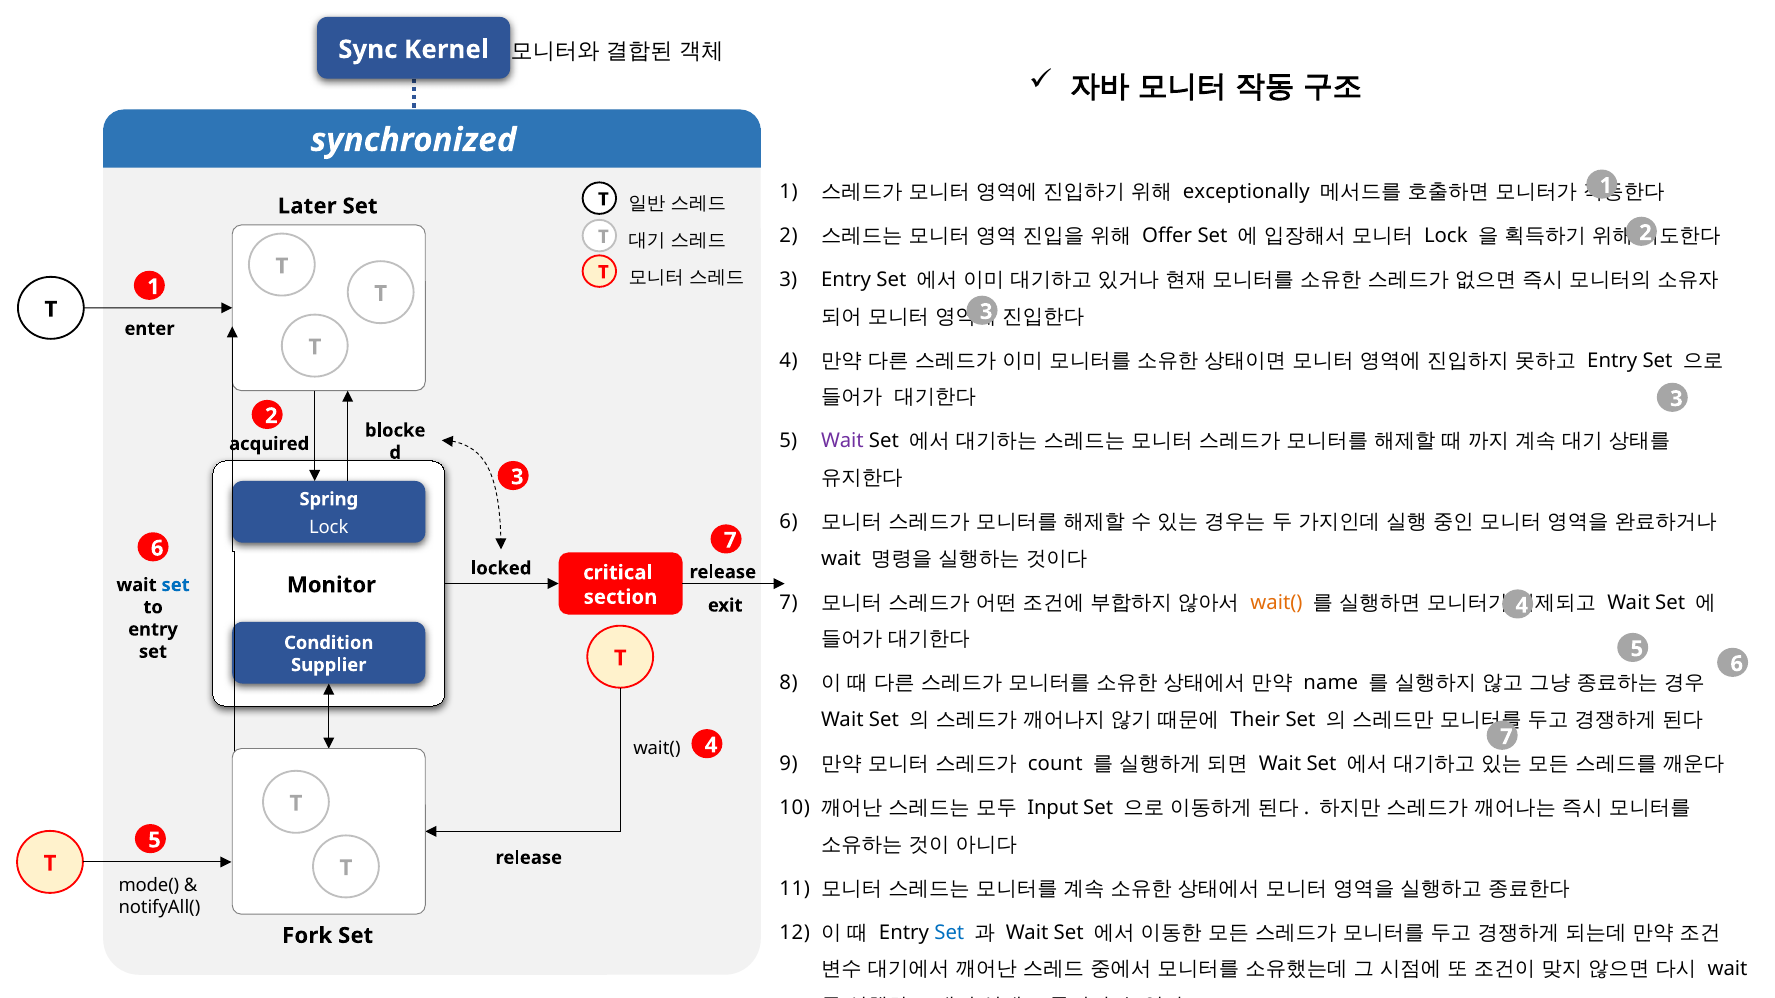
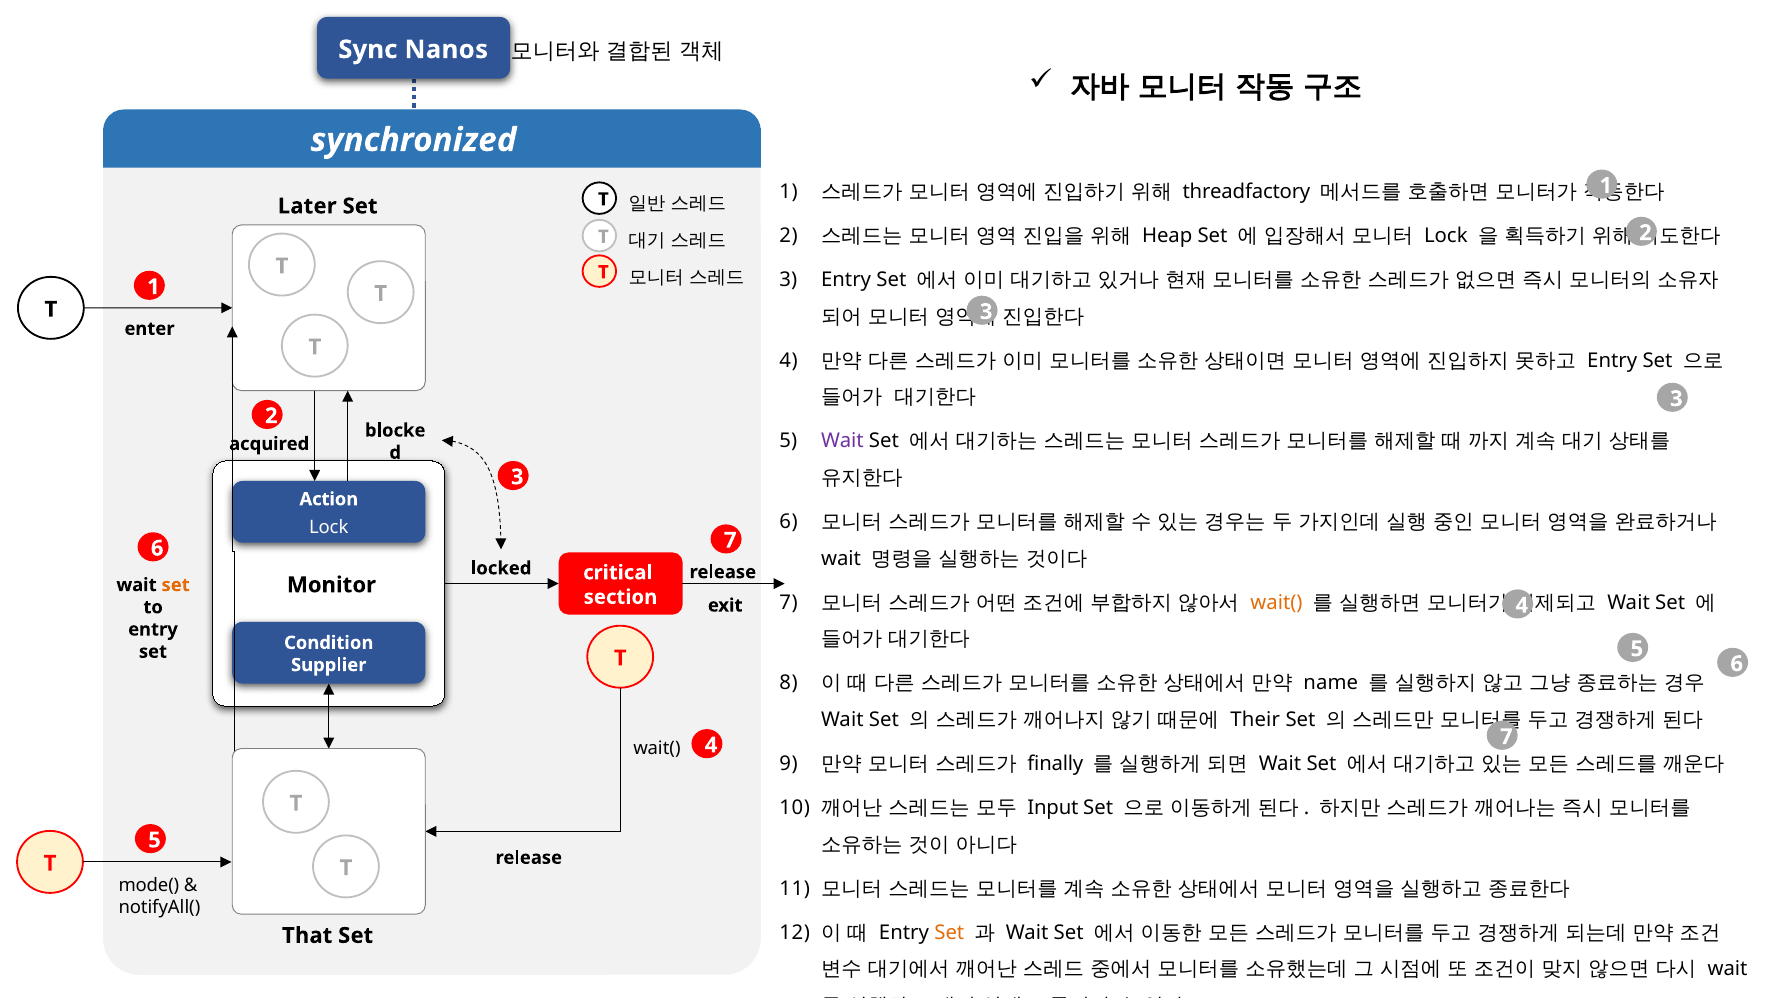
Kernel: Kernel -> Nanos
exceptionally: exceptionally -> threadfactory
Offer: Offer -> Heap
Spring: Spring -> Action
set at (176, 585) colour: blue -> orange
count: count -> finally
Set at (949, 933) colour: blue -> orange
Fork: Fork -> That
